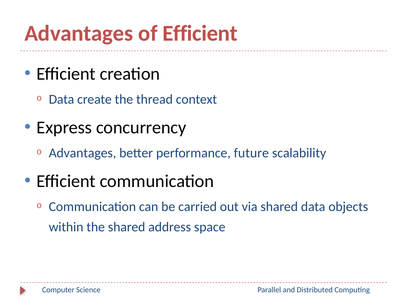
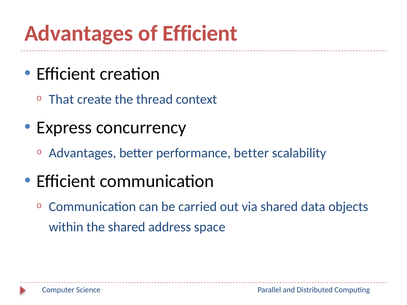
Data at (61, 99): Data -> That
performance future: future -> better
